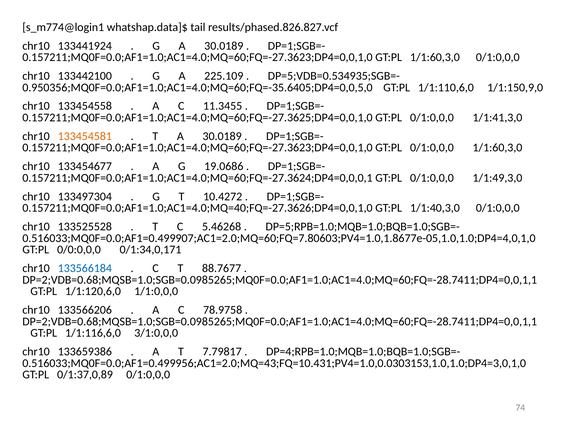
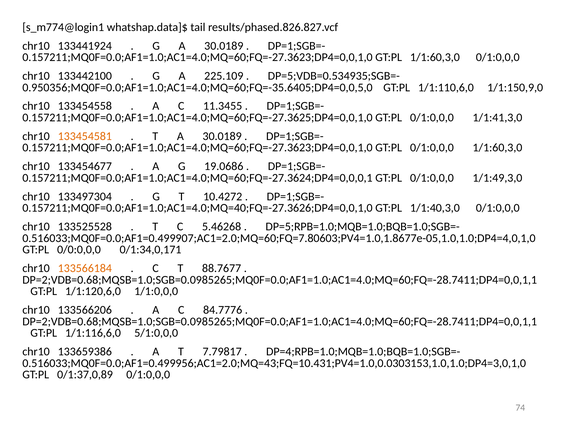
133566184 colour: blue -> orange
78.9758: 78.9758 -> 84.7776
3/1:0,0,0: 3/1:0,0,0 -> 5/1:0,0,0
